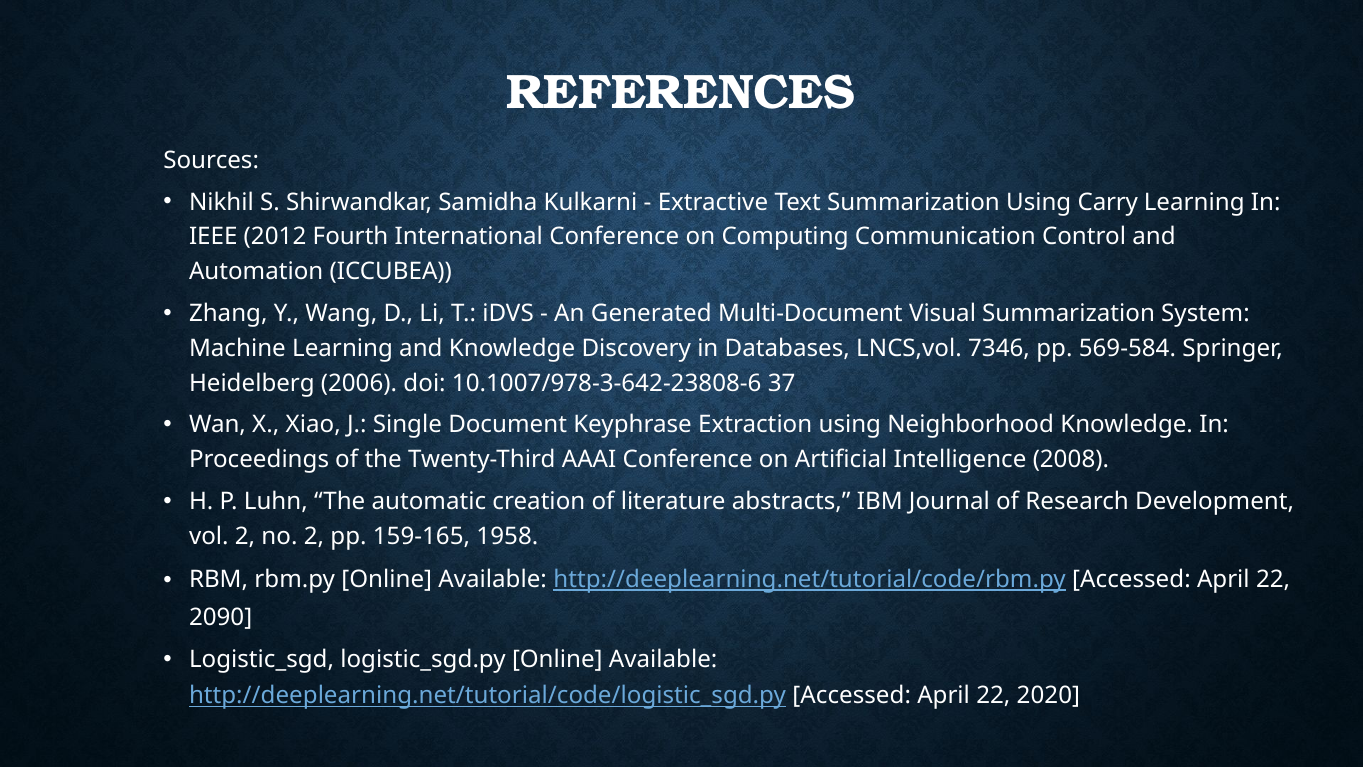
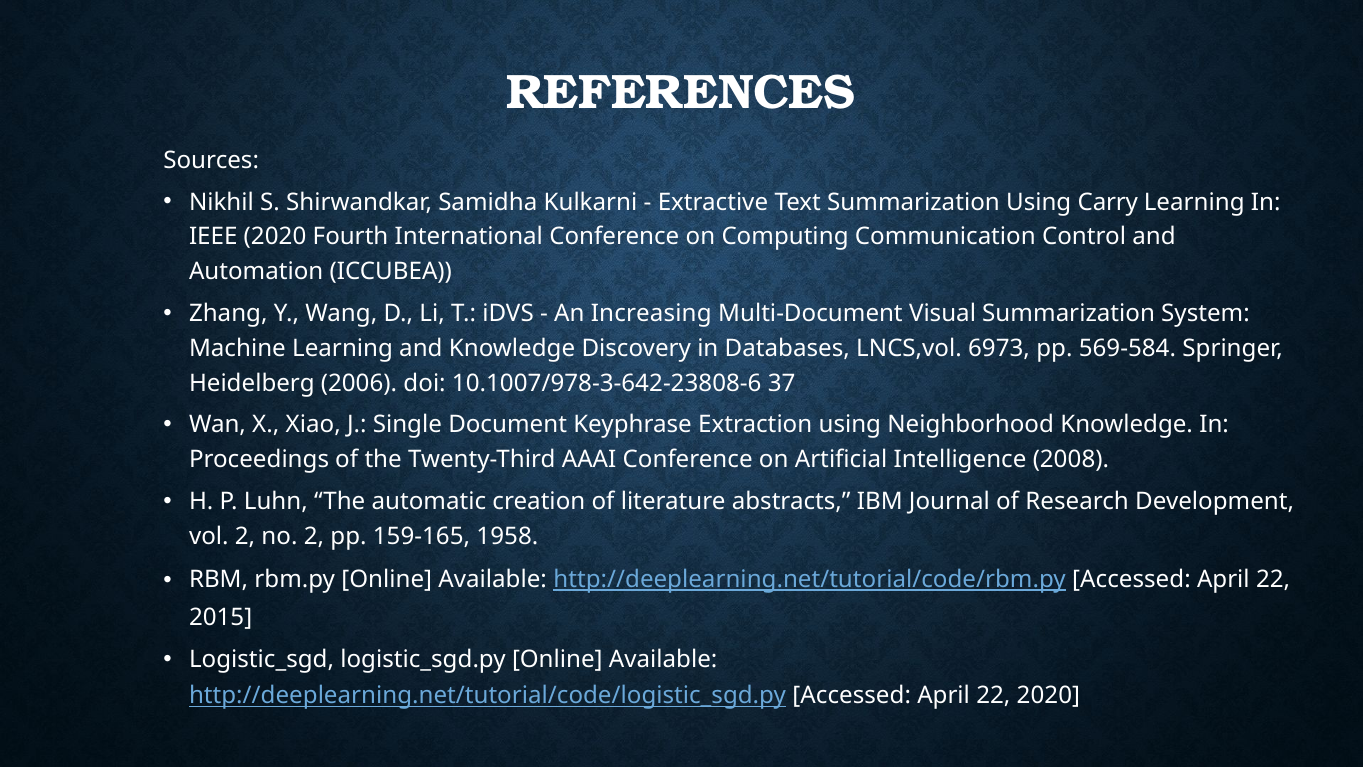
IEEE 2012: 2012 -> 2020
Generated: Generated -> Increasing
7346: 7346 -> 6973
2090: 2090 -> 2015
